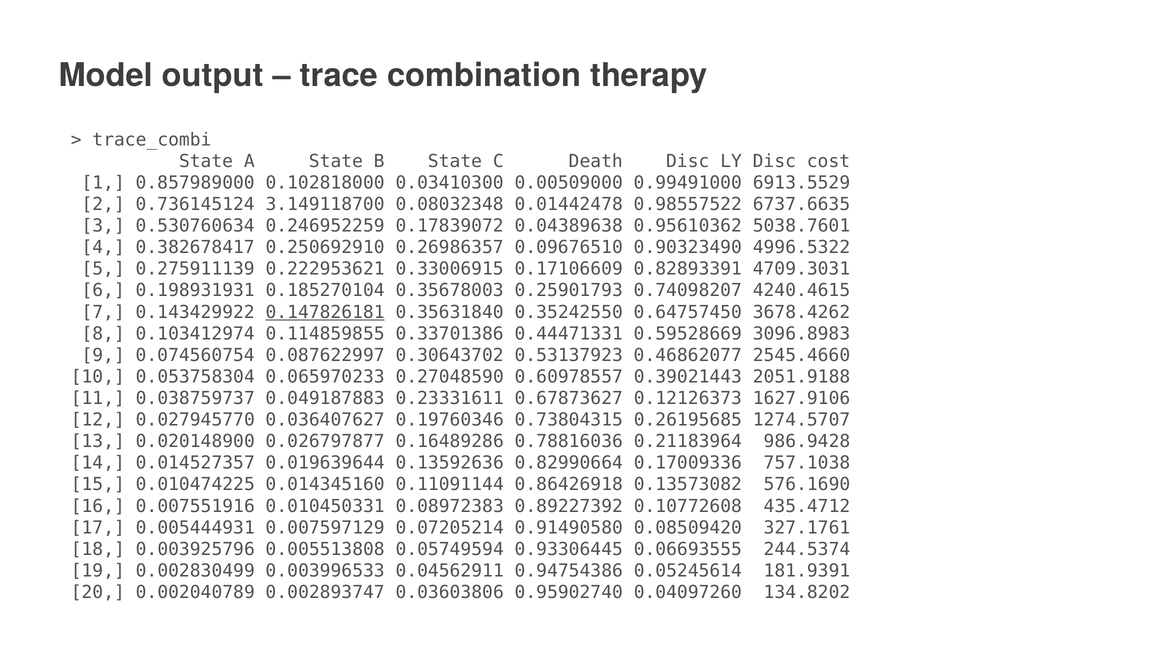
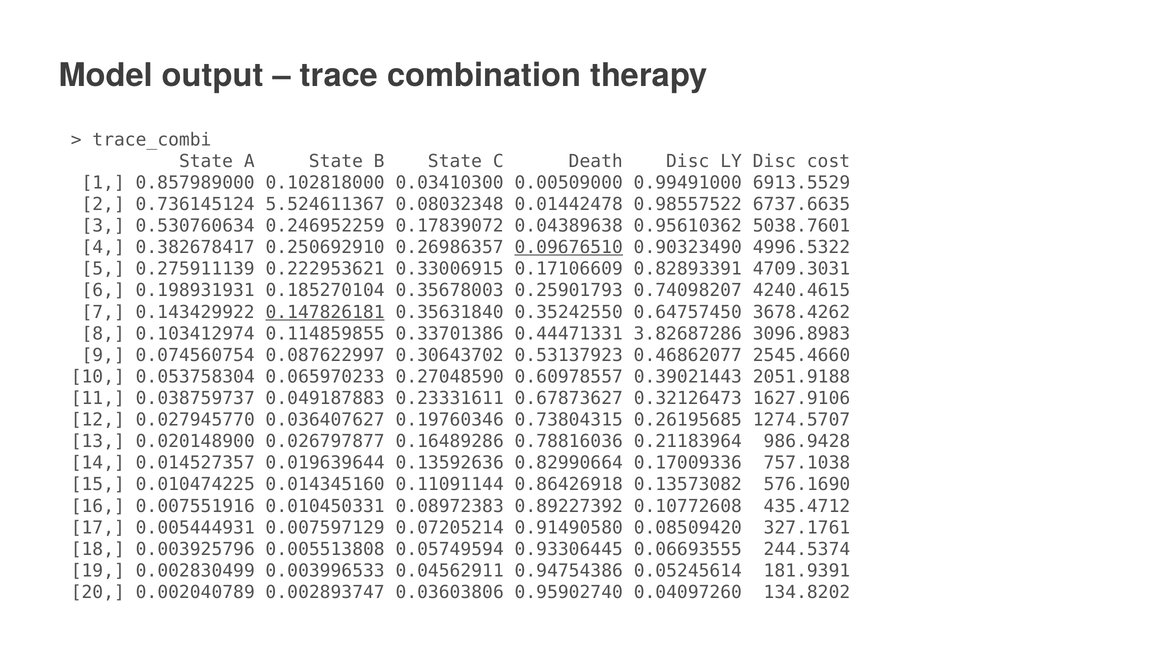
3.149118700: 3.149118700 -> 5.524611367
0.09676510 underline: none -> present
0.59528669: 0.59528669 -> 3.82687286
0.12126373: 0.12126373 -> 0.32126473
